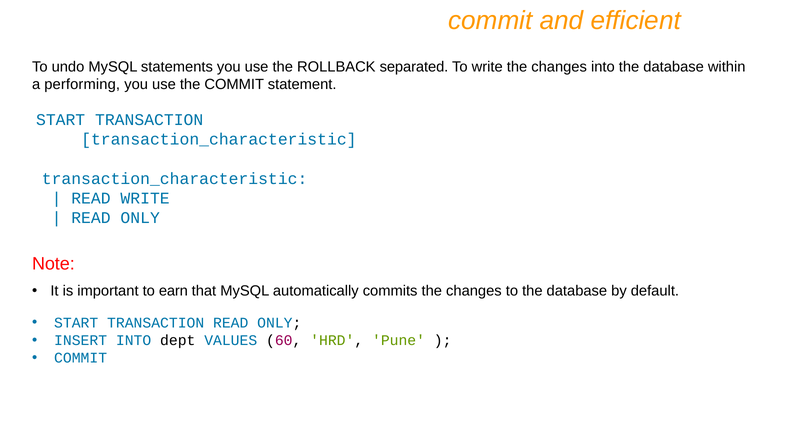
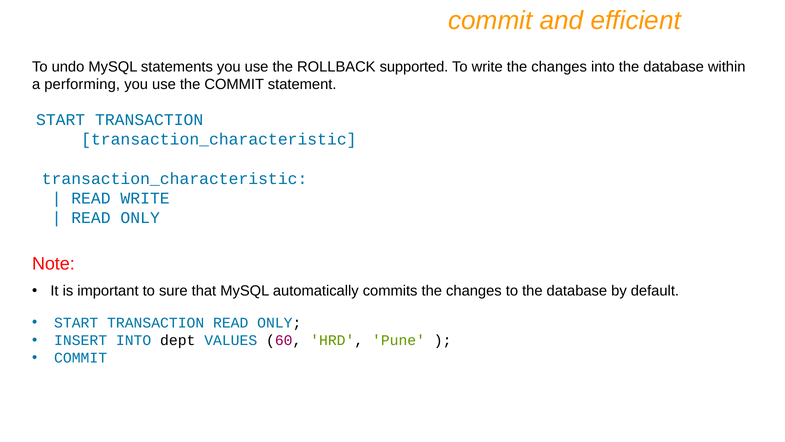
separated: separated -> supported
earn: earn -> sure
